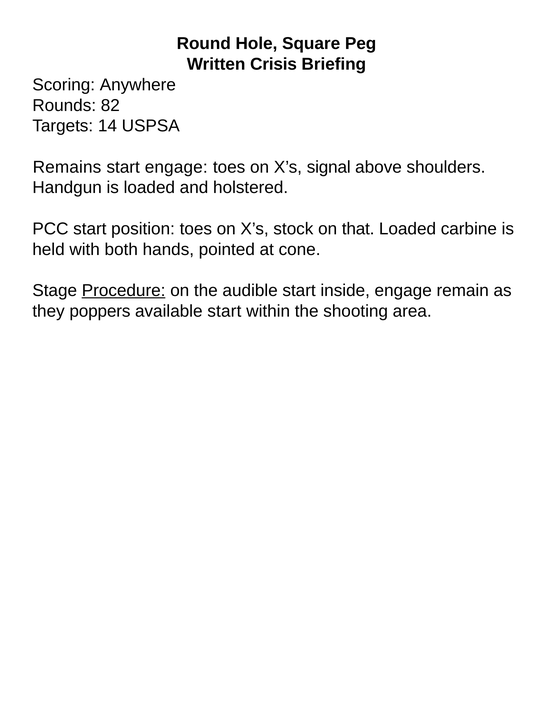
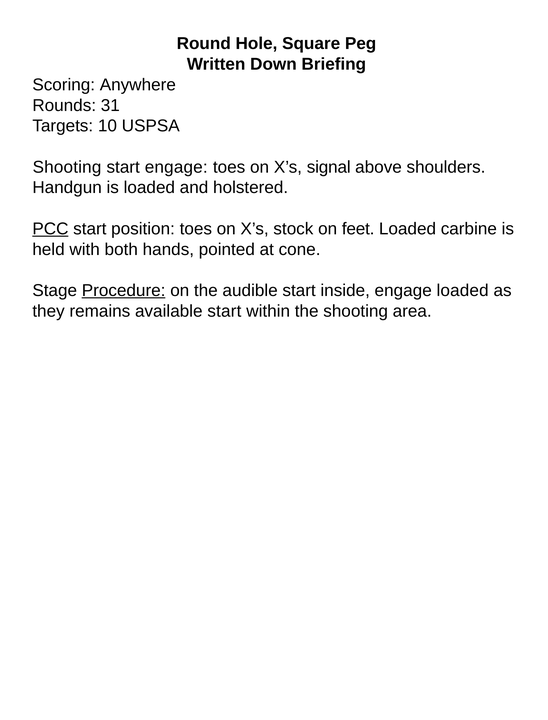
Crisis: Crisis -> Down
82: 82 -> 31
14: 14 -> 10
Remains at (67, 167): Remains -> Shooting
PCC underline: none -> present
that: that -> feet
engage remain: remain -> loaded
poppers: poppers -> remains
